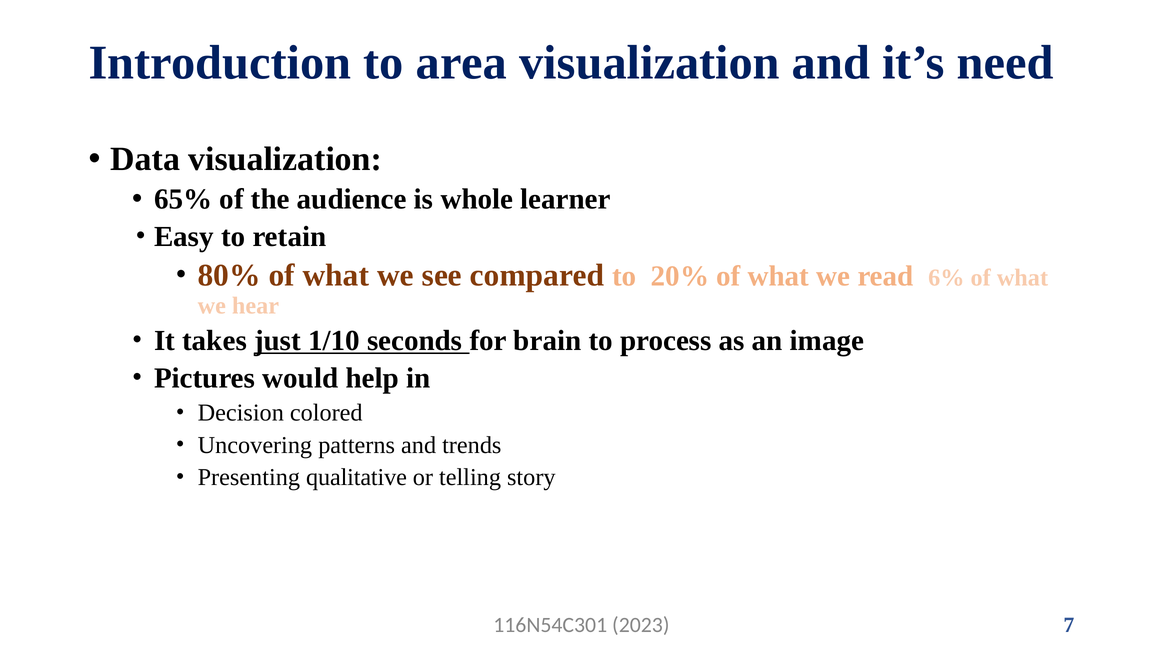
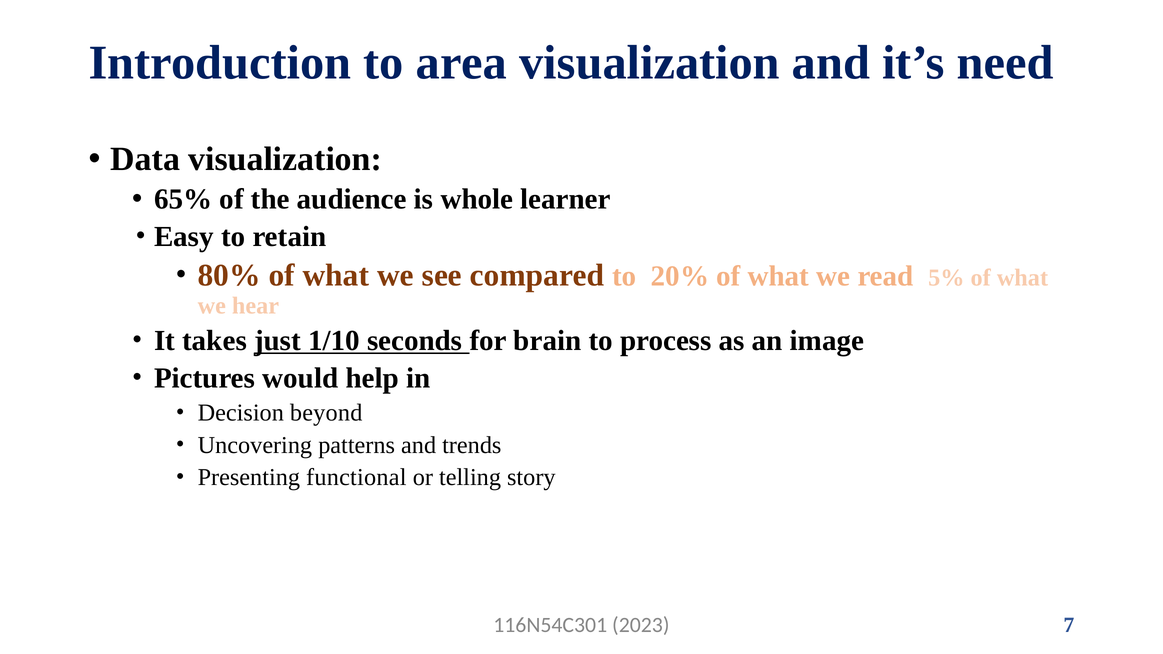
6%: 6% -> 5%
colored: colored -> beyond
qualitative: qualitative -> functional
